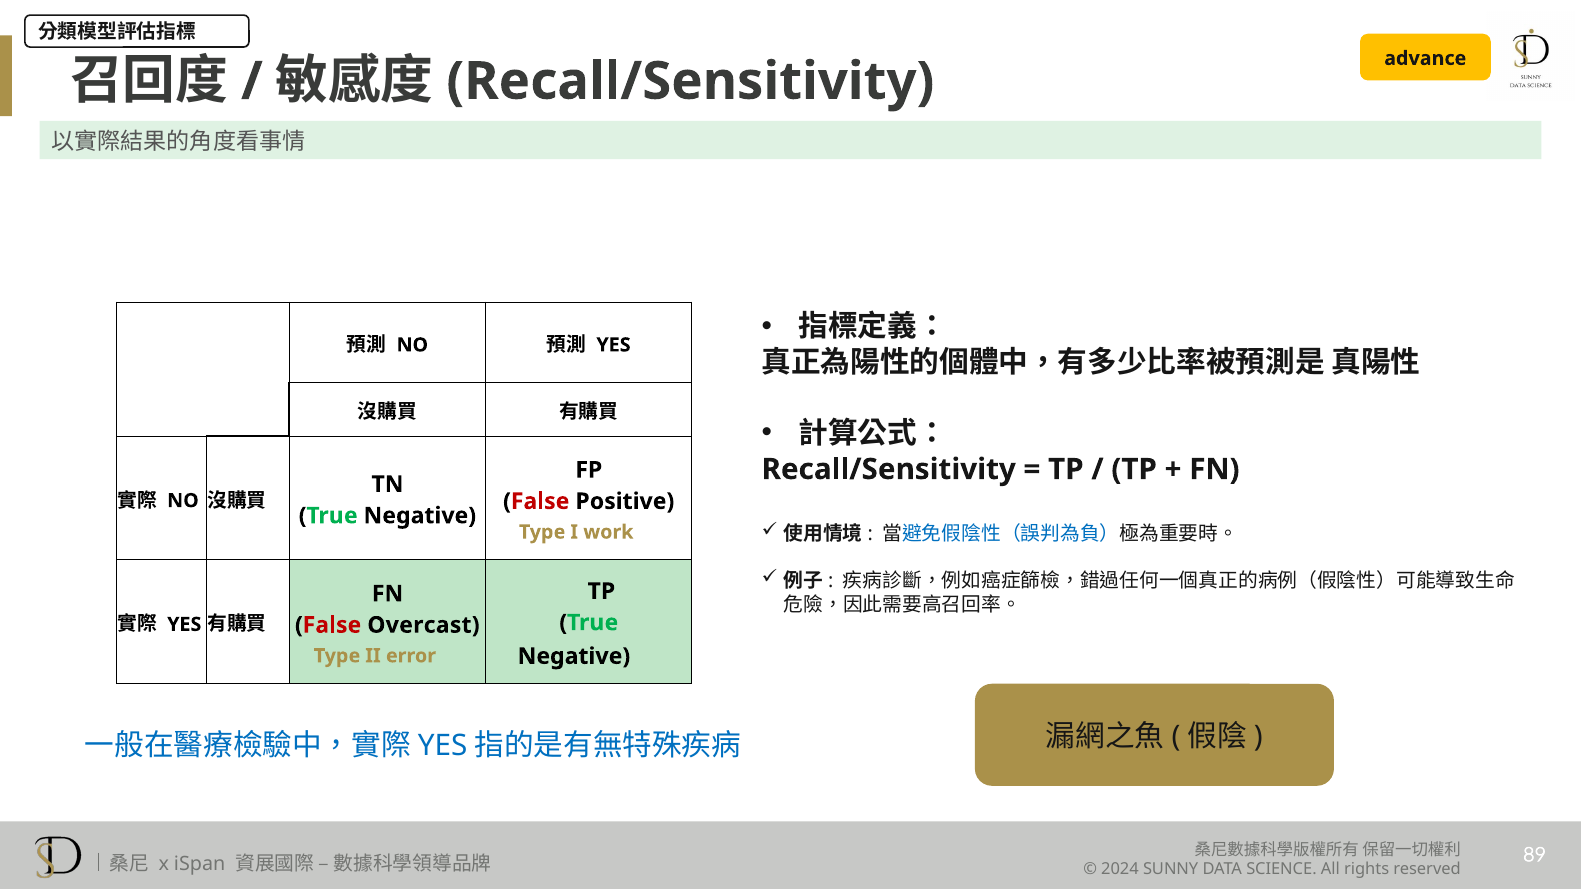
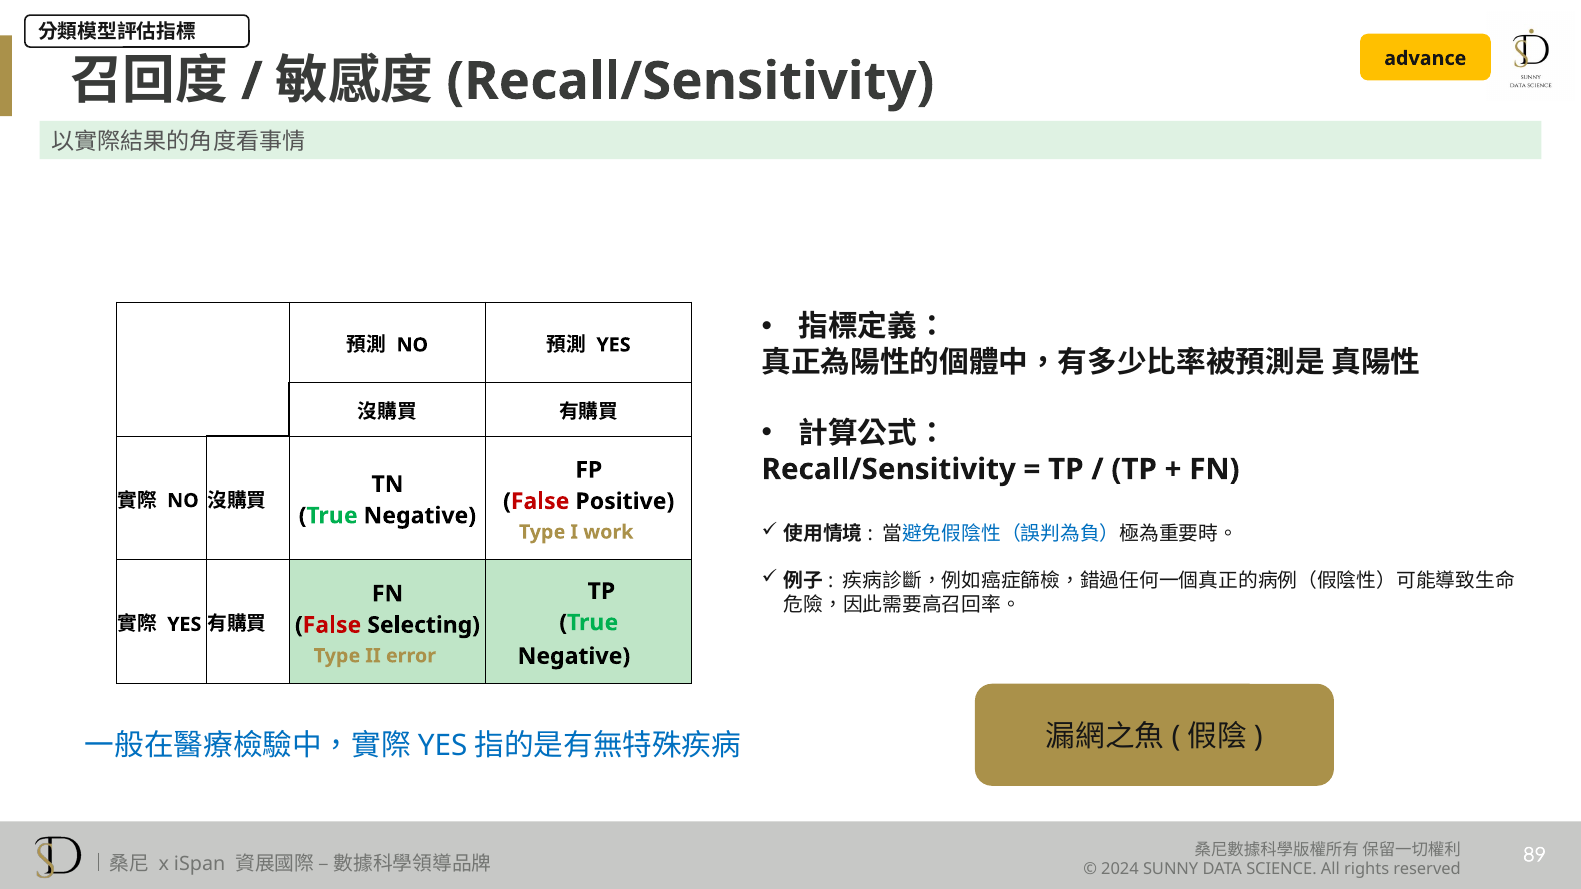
Overcast: Overcast -> Selecting
